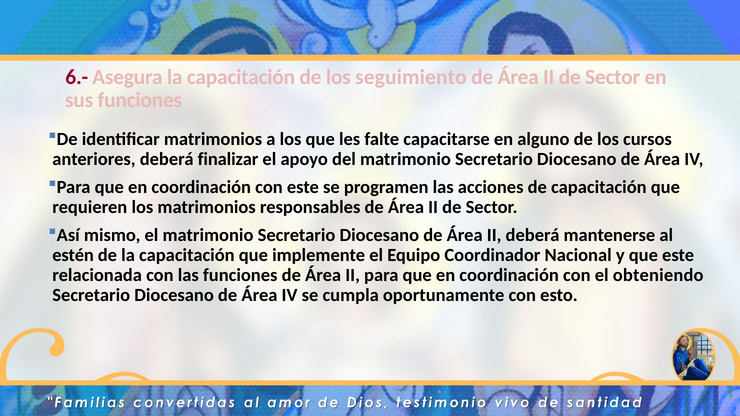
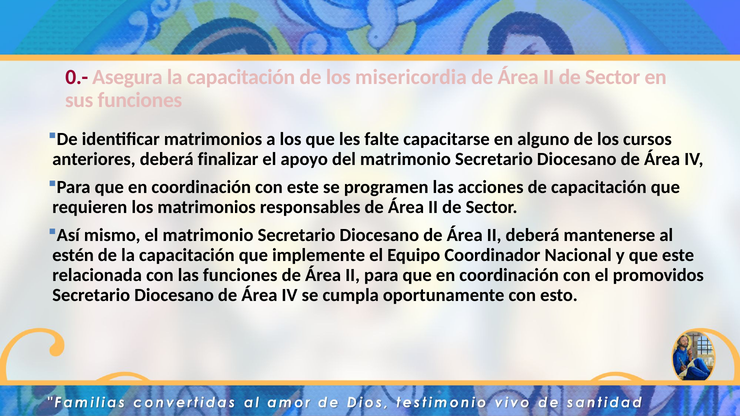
6.-: 6.- -> 0.-
seguimiento: seguimiento -> misericordia
obteniendo: obteniendo -> promovidos
